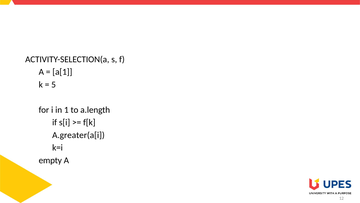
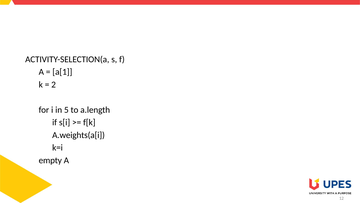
5: 5 -> 2
1: 1 -> 5
A.greater(a[i: A.greater(a[i -> A.weights(a[i
